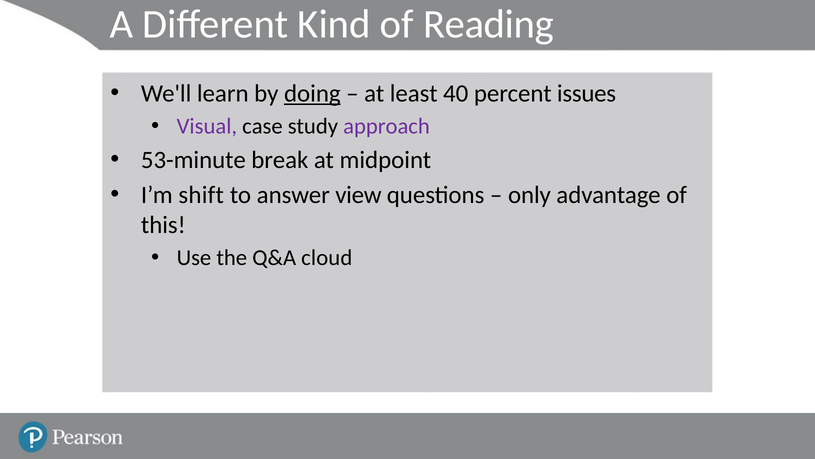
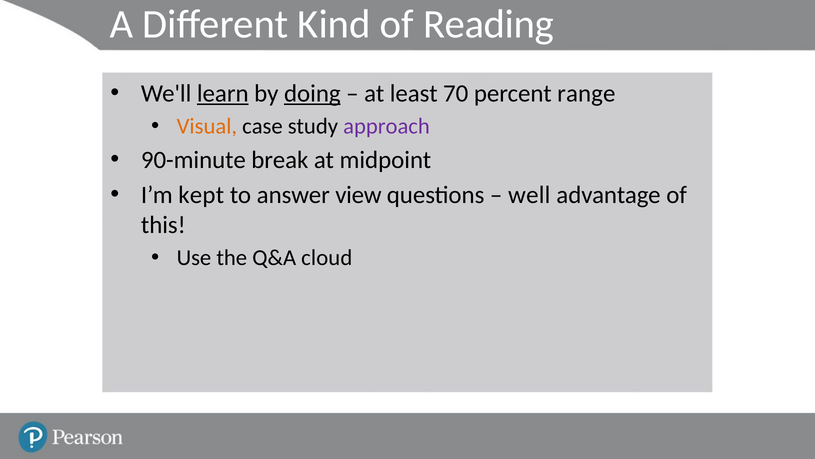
learn underline: none -> present
40: 40 -> 70
issues: issues -> range
Visual colour: purple -> orange
53-minute: 53-minute -> 90-minute
shift: shift -> kept
only: only -> well
